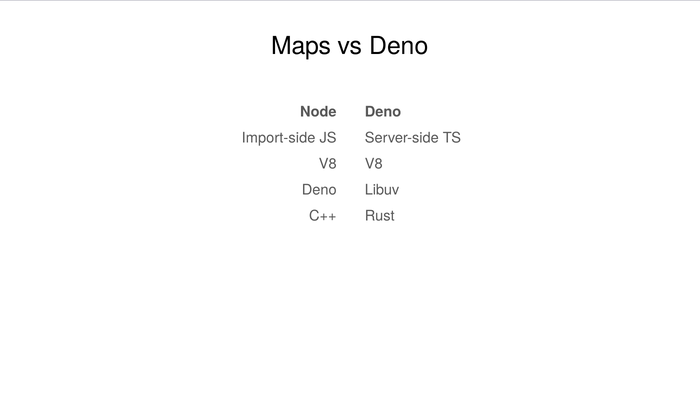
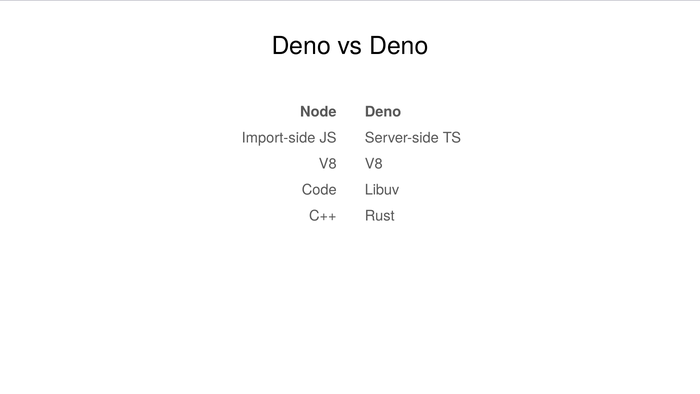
Maps at (301, 46): Maps -> Deno
Deno at (319, 190): Deno -> Code
